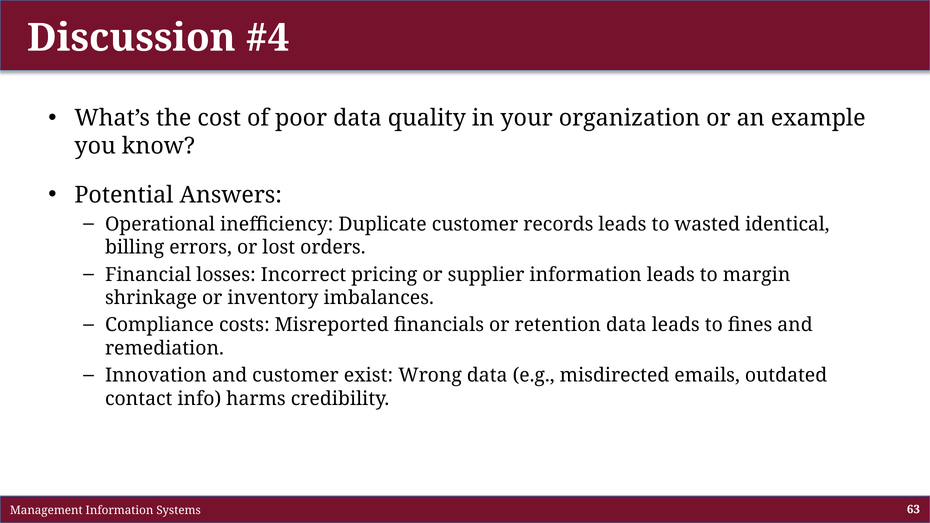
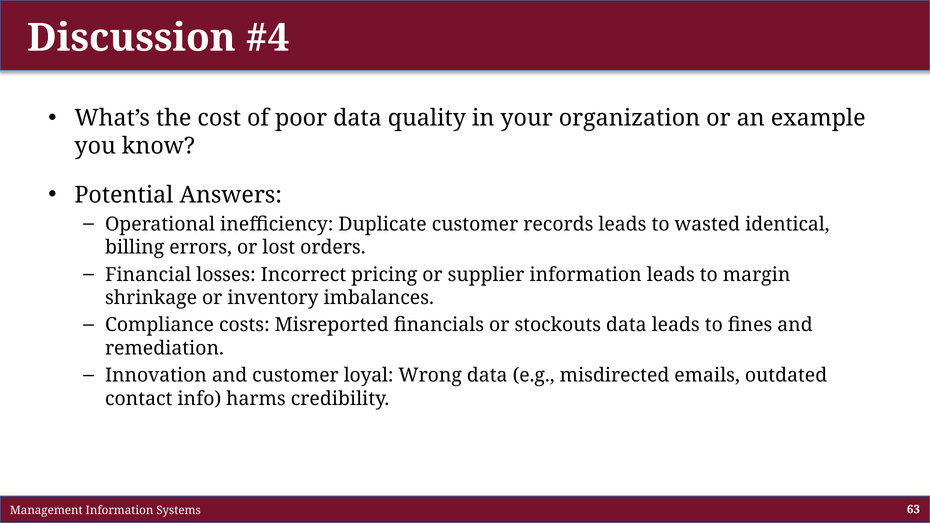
retention: retention -> stockouts
exist: exist -> loyal
